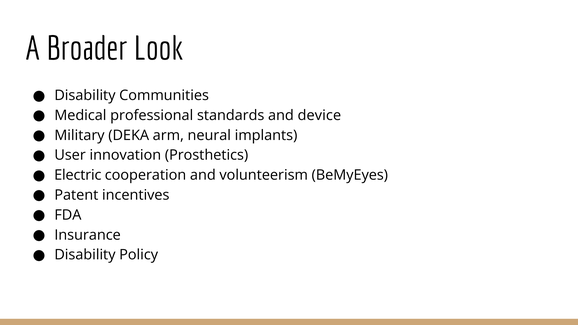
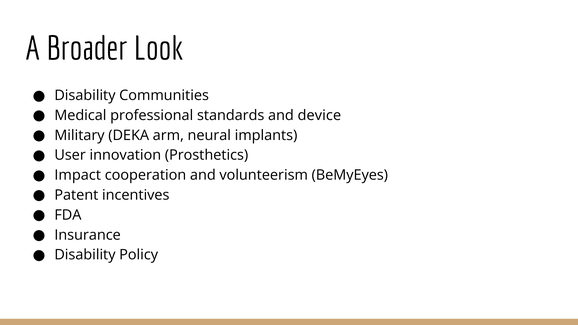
Electric: Electric -> Impact
